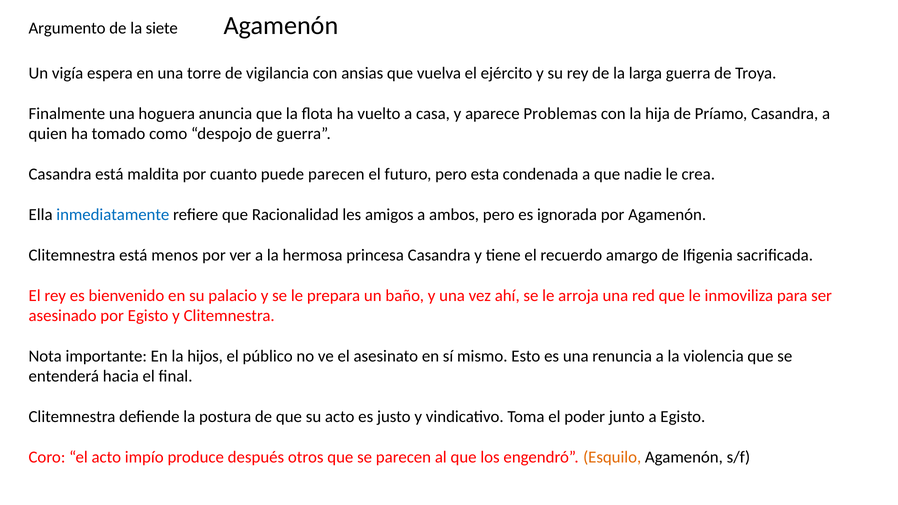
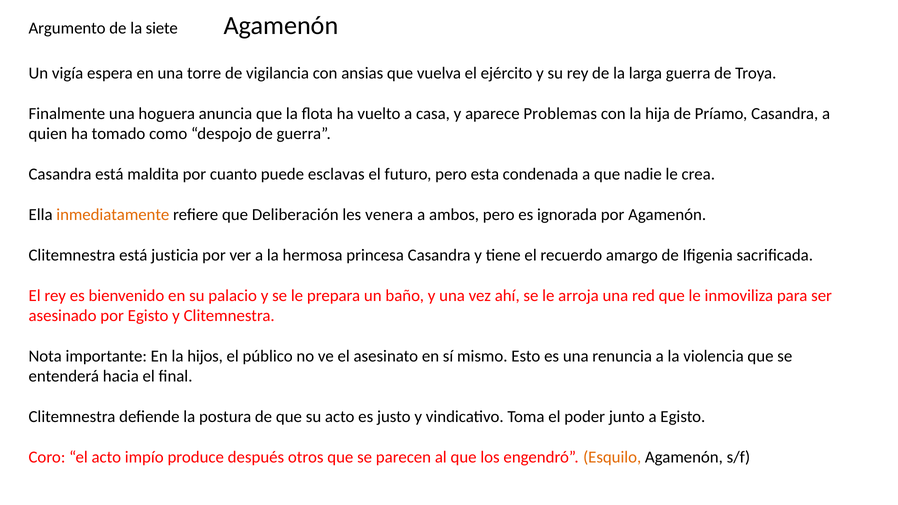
puede parecen: parecen -> esclavas
inmediatamente colour: blue -> orange
Racionalidad: Racionalidad -> Deliberación
amigos: amigos -> venera
menos: menos -> justicia
